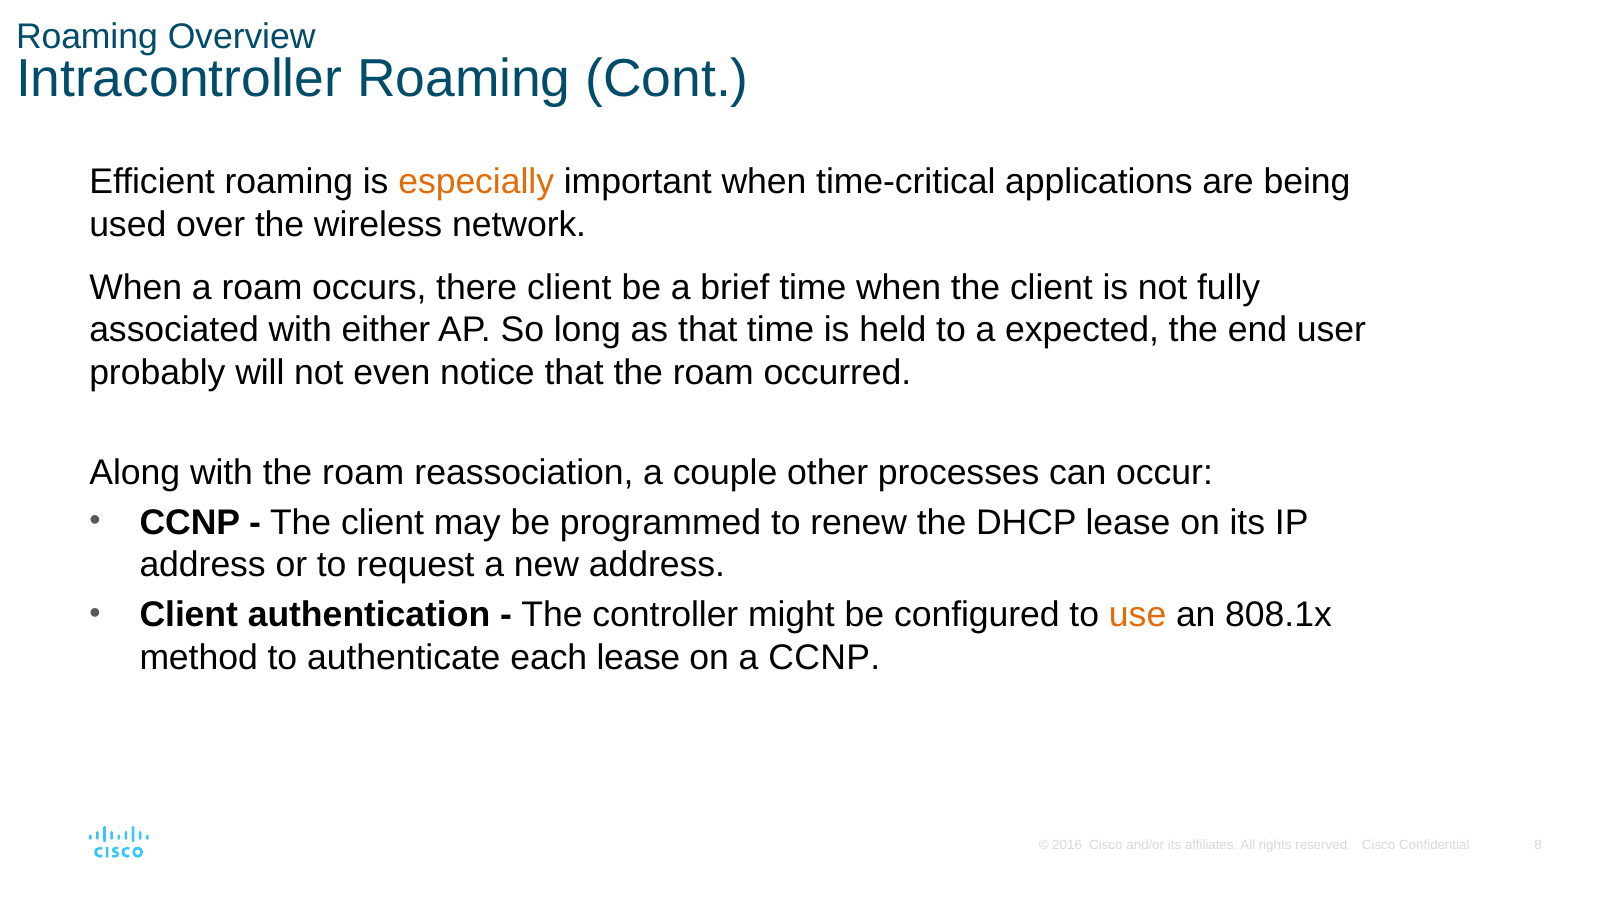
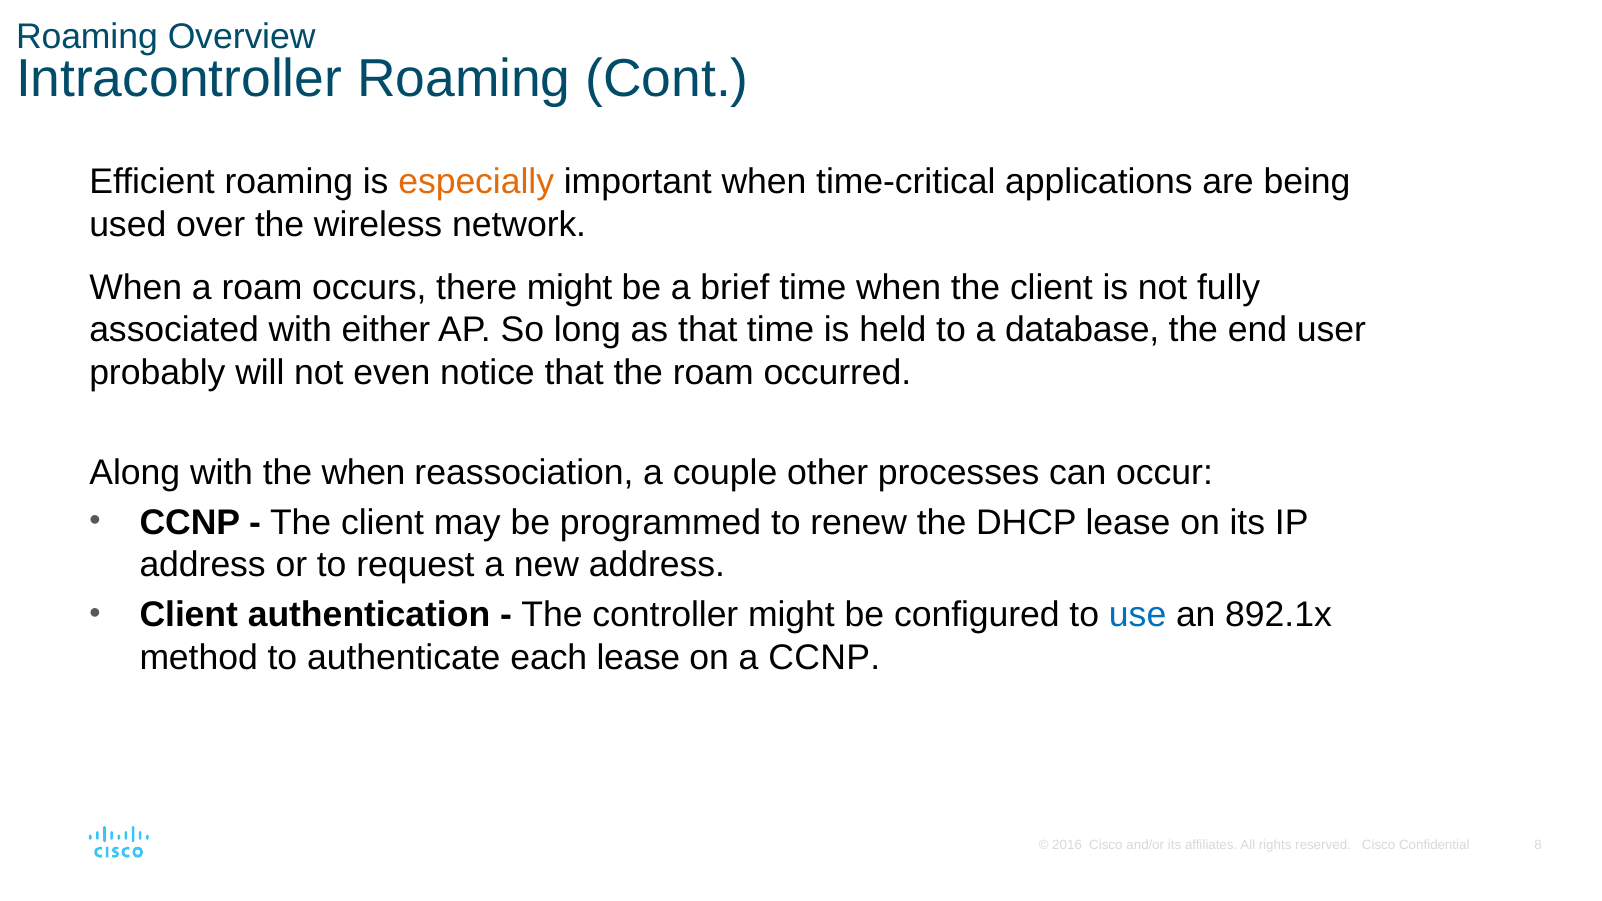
there client: client -> might
expected: expected -> database
with the roam: roam -> when
use colour: orange -> blue
808.1x: 808.1x -> 892.1x
